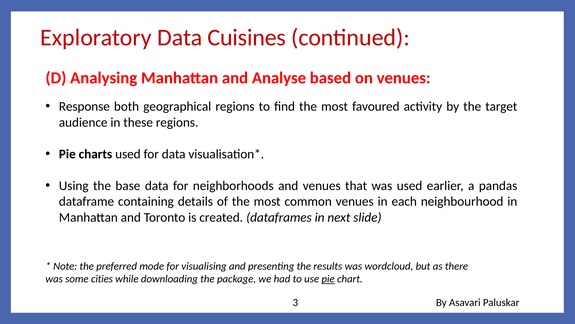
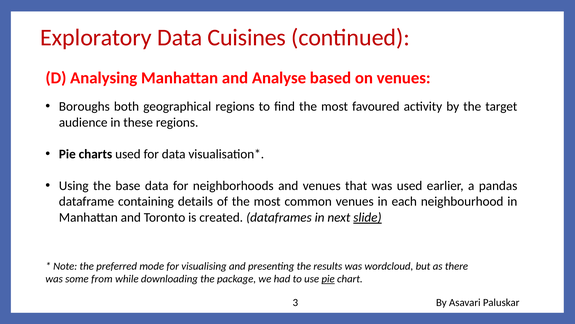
Response: Response -> Boroughs
slide underline: none -> present
cities: cities -> from
